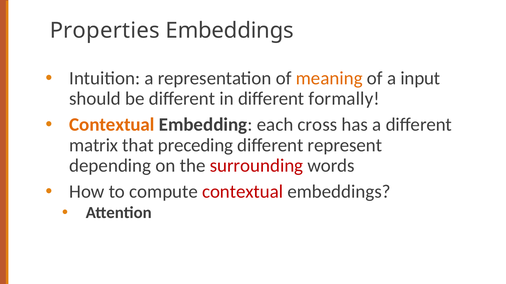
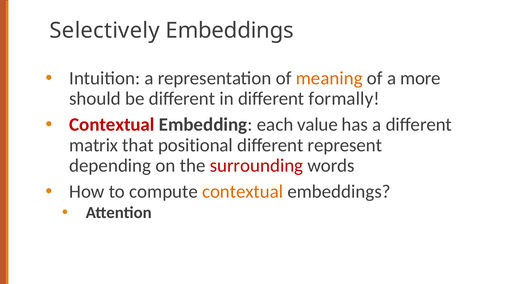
Properties: Properties -> Selectively
input: input -> more
Contextual at (112, 125) colour: orange -> red
cross: cross -> value
preceding: preceding -> positional
contextual at (243, 192) colour: red -> orange
